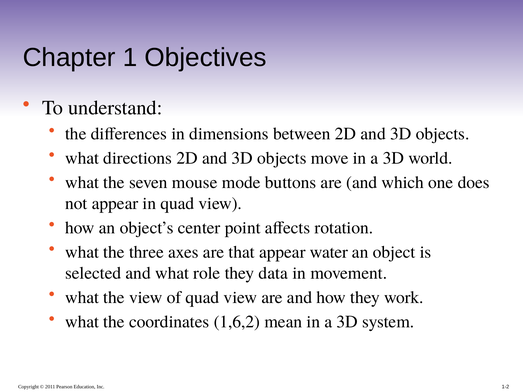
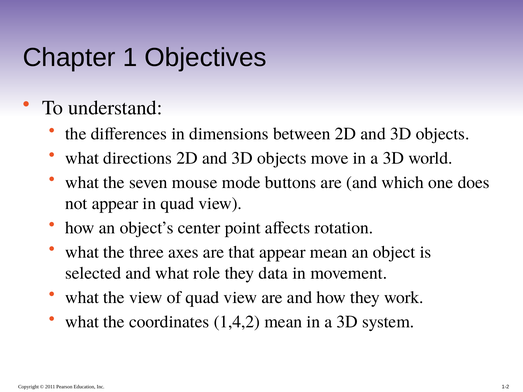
appear water: water -> mean
1,6,2: 1,6,2 -> 1,4,2
